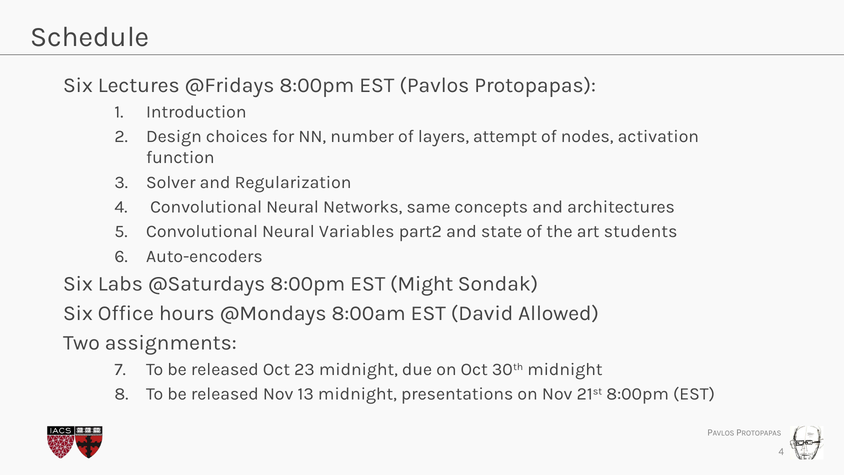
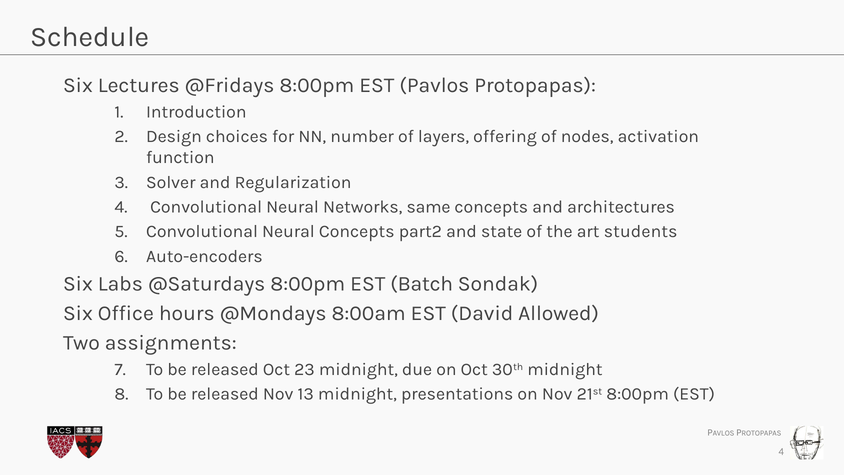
attempt: attempt -> offering
Neural Variables: Variables -> Concepts
Might: Might -> Batch
